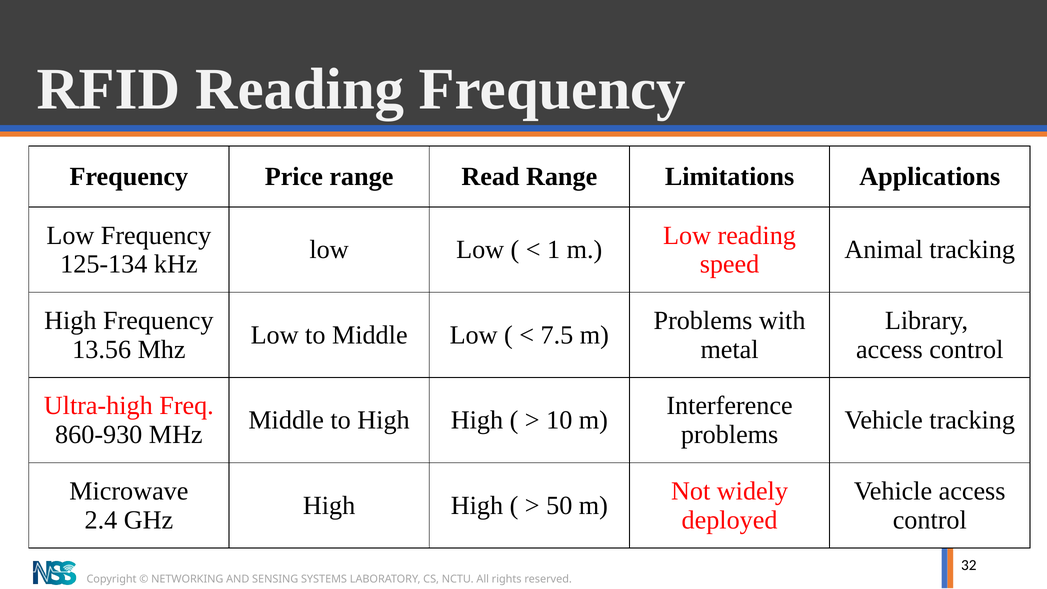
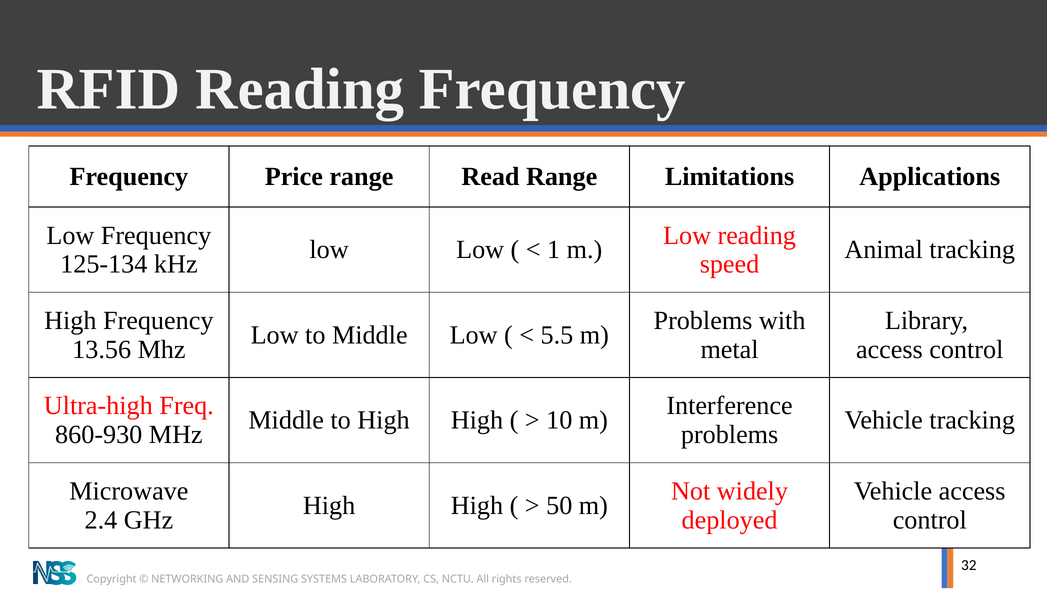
7.5: 7.5 -> 5.5
